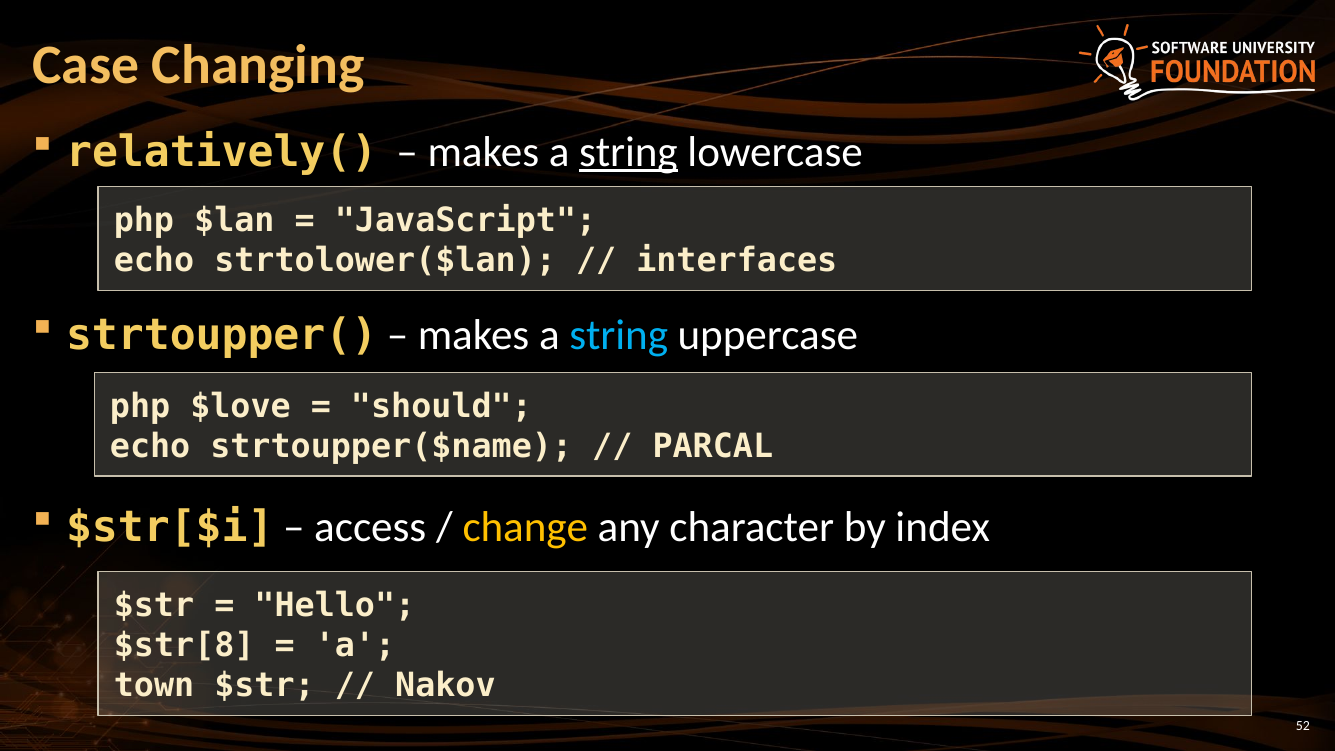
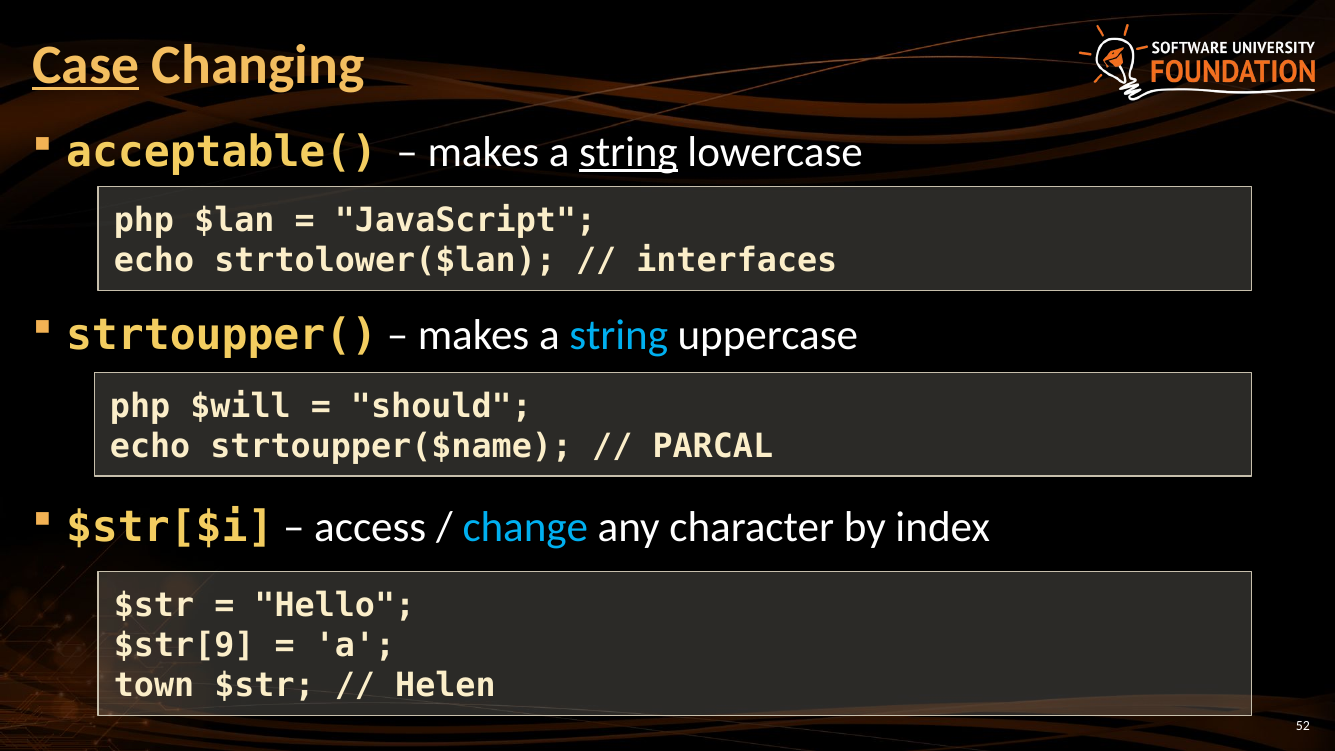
Case underline: none -> present
relatively(: relatively( -> acceptable(
$love: $love -> $will
change colour: yellow -> light blue
$str[8: $str[8 -> $str[9
Nakov: Nakov -> Helen
